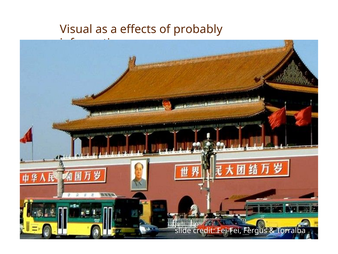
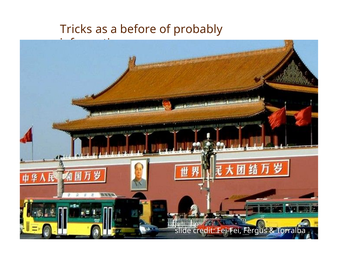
Visual: Visual -> Tricks
effects: effects -> before
